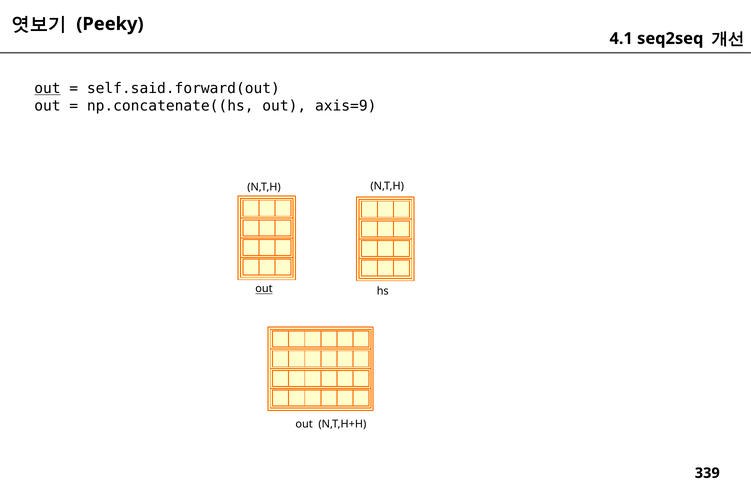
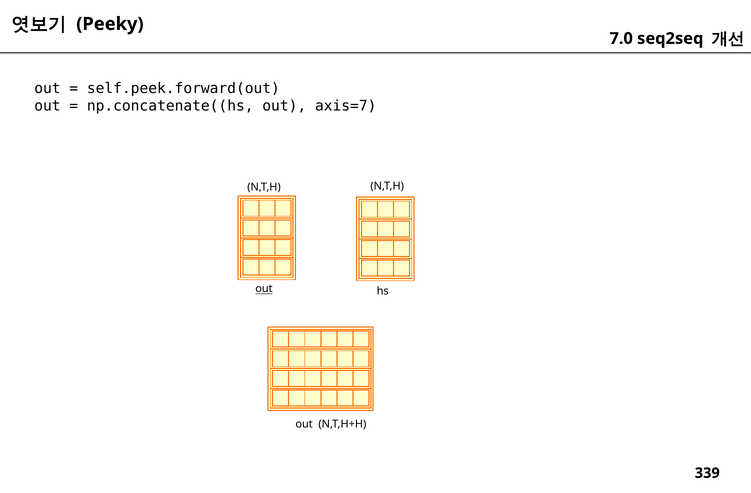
4.1: 4.1 -> 7.0
out at (47, 89) underline: present -> none
self.said.forward(out: self.said.forward(out -> self.peek.forward(out
axis=9: axis=9 -> axis=7
